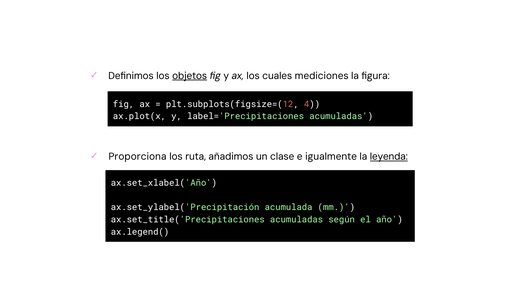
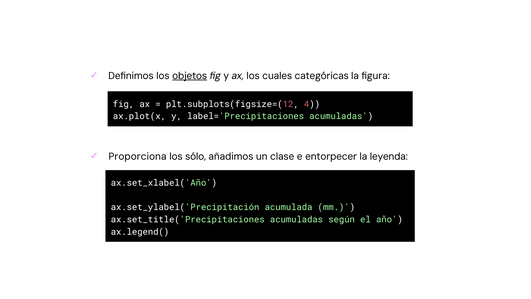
mediciones: mediciones -> categóricas
ruta: ruta -> sólo
igualmente: igualmente -> entorpecer
leyenda underline: present -> none
